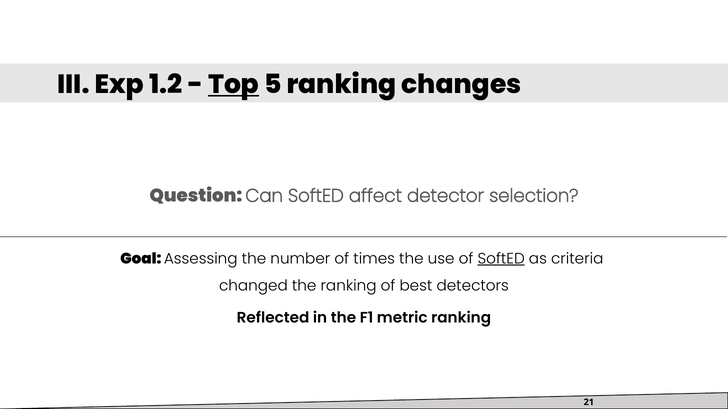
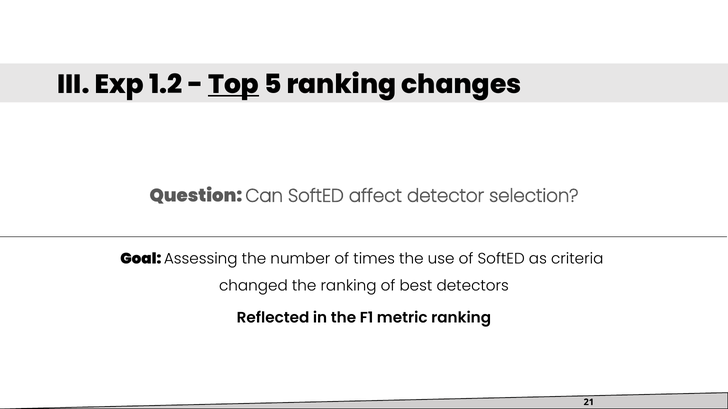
SoftED at (501, 259) underline: present -> none
